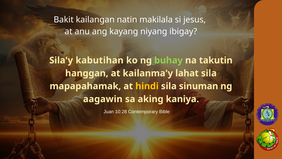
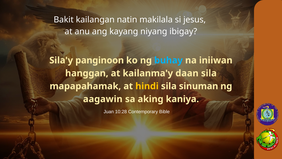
kabutihan: kabutihan -> panginoon
buhay colour: light green -> light blue
takutin: takutin -> iniiwan
lahat: lahat -> daan
